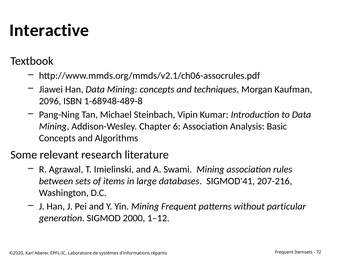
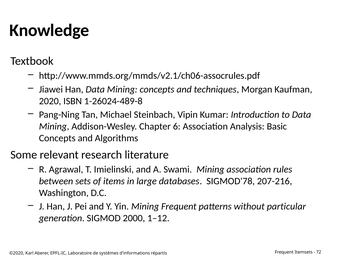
Interactive: Interactive -> Knowledge
2096: 2096 -> 2020
1-68948-489-8: 1-68948-489-8 -> 1-26024-489-8
SIGMOD'41: SIGMOD'41 -> SIGMOD'78
